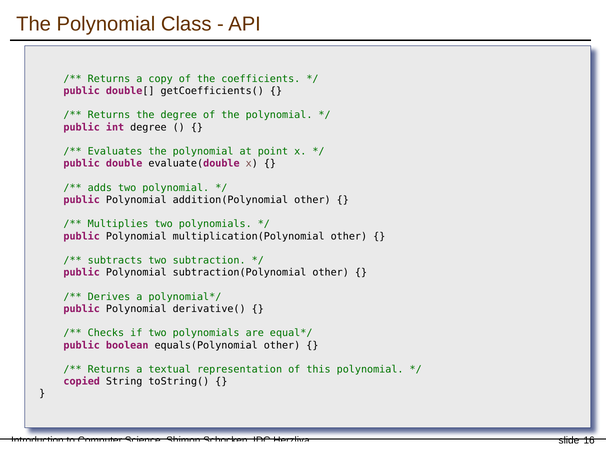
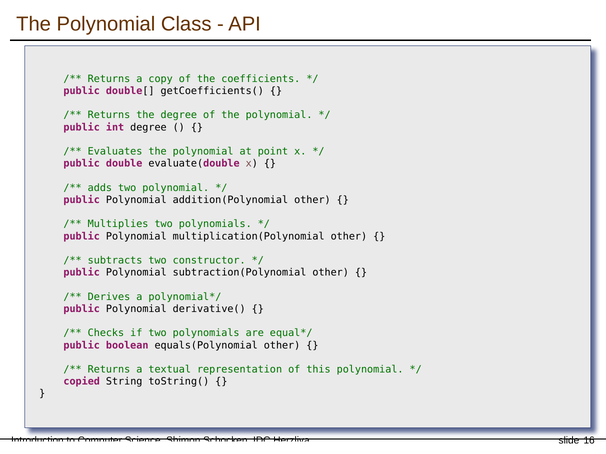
subtraction: subtraction -> constructor
